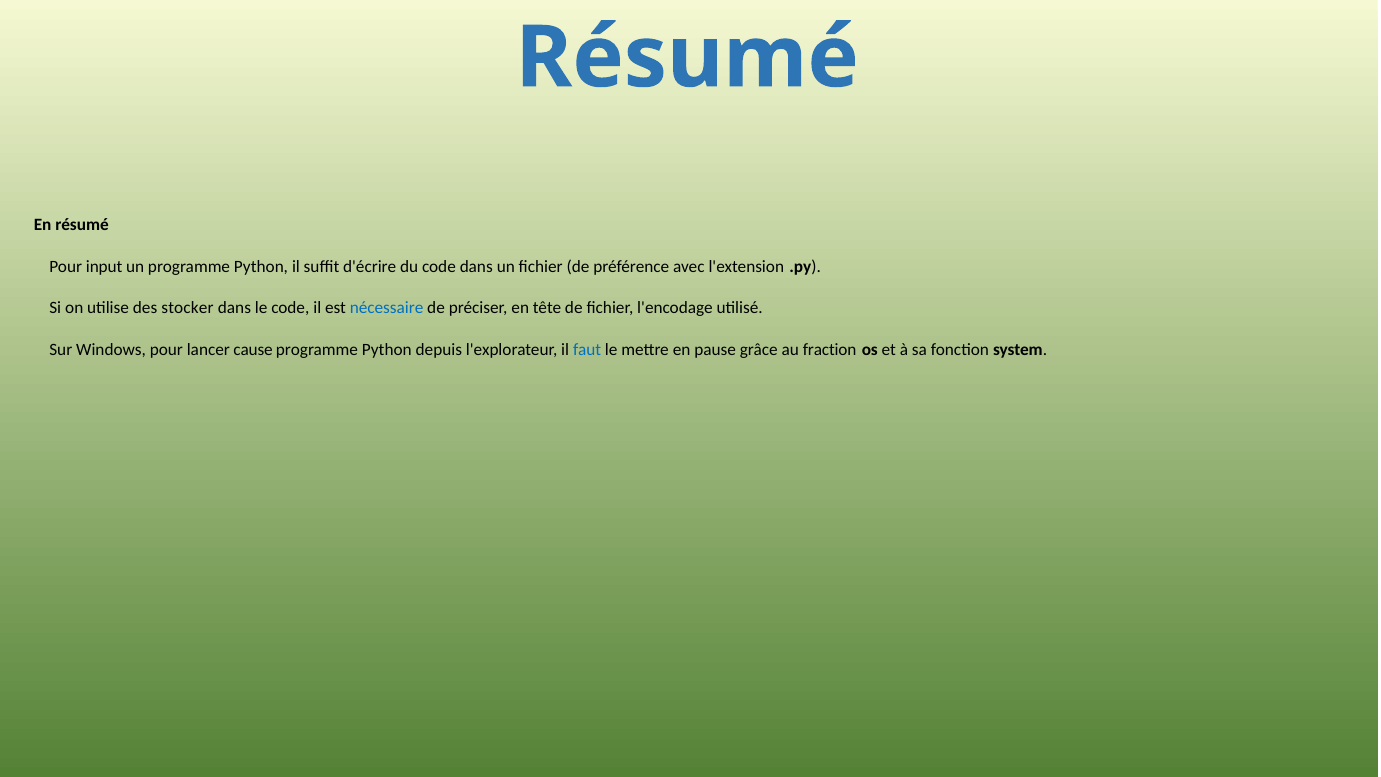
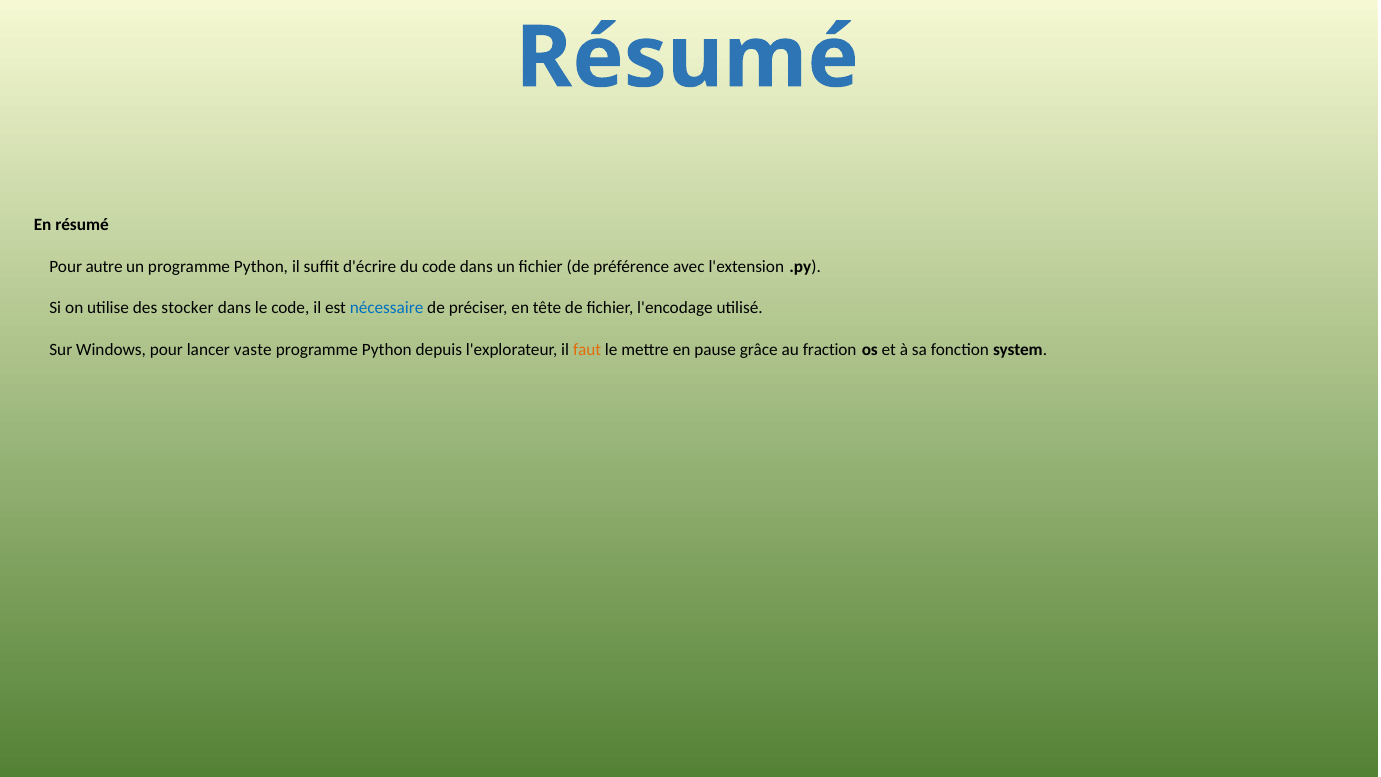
input: input -> autre
cause: cause -> vaste
faut colour: blue -> orange
